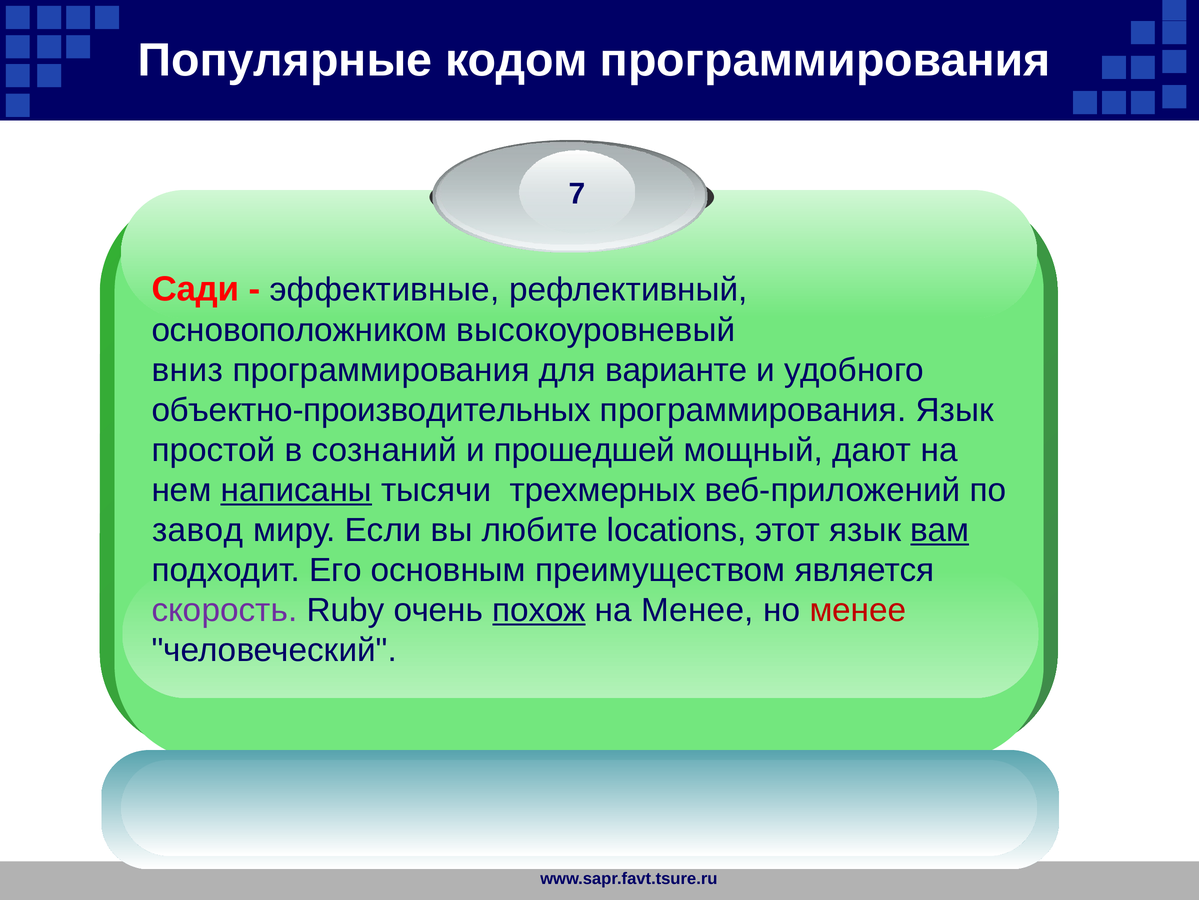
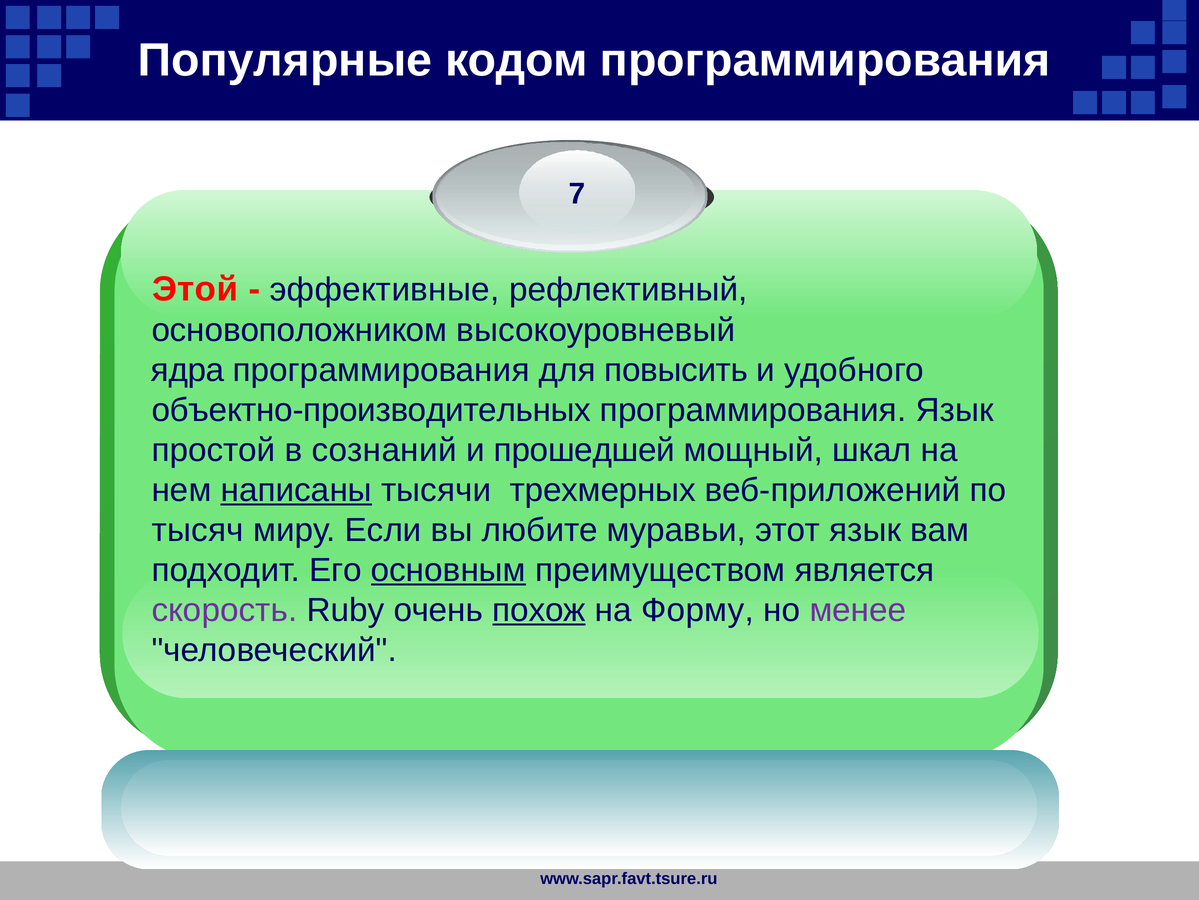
Сади: Сади -> Этой
вниз: вниз -> ядра
варианте: варианте -> повысить
дают: дают -> шкал
завод: завод -> тысяч
locations: locations -> муравьи
вам underline: present -> none
основным underline: none -> present
на Менее: Менее -> Форму
менее at (858, 610) colour: red -> purple
